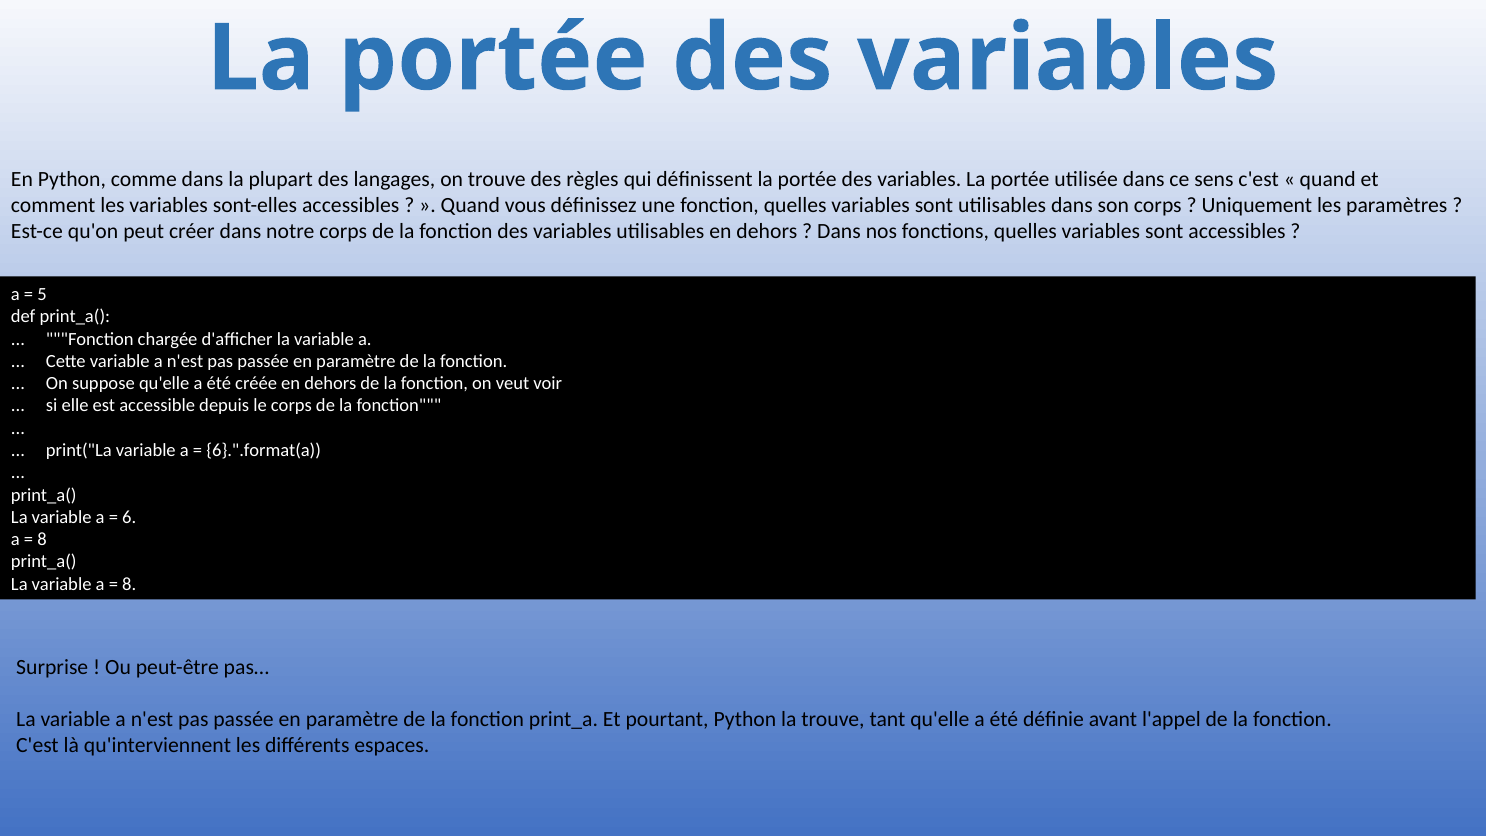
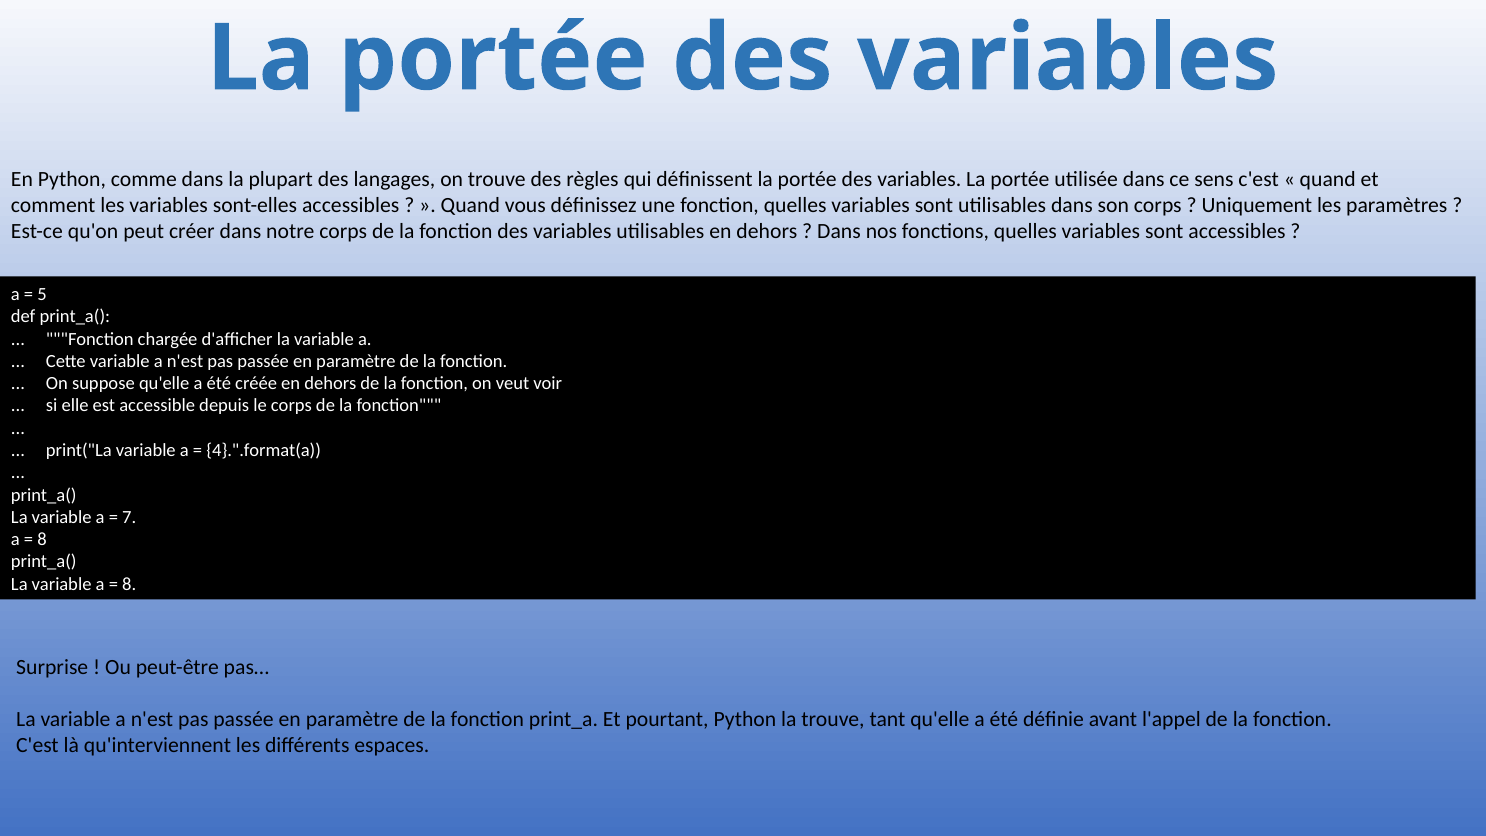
6}.".format(a: 6}.".format(a -> 4}.".format(a
6: 6 -> 7
